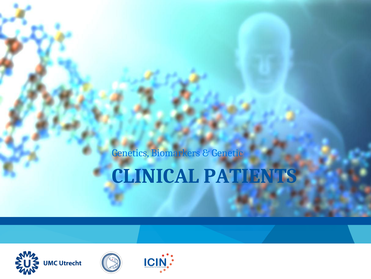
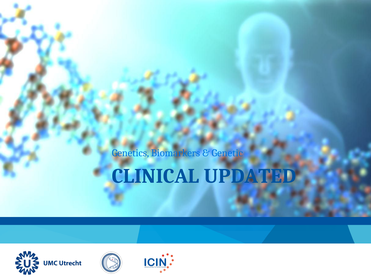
PATIENTS: PATIENTS -> UPDATED
